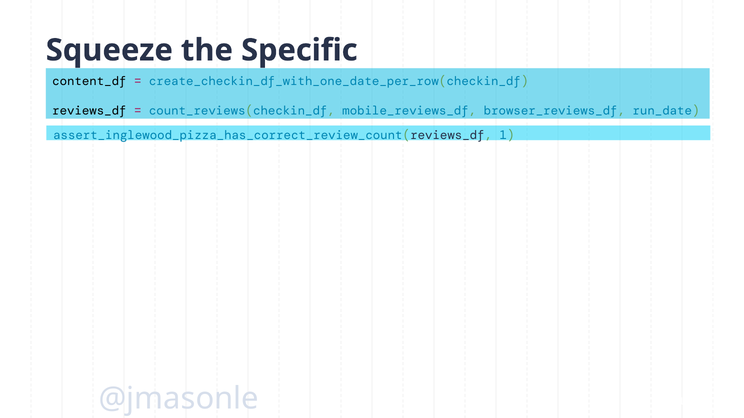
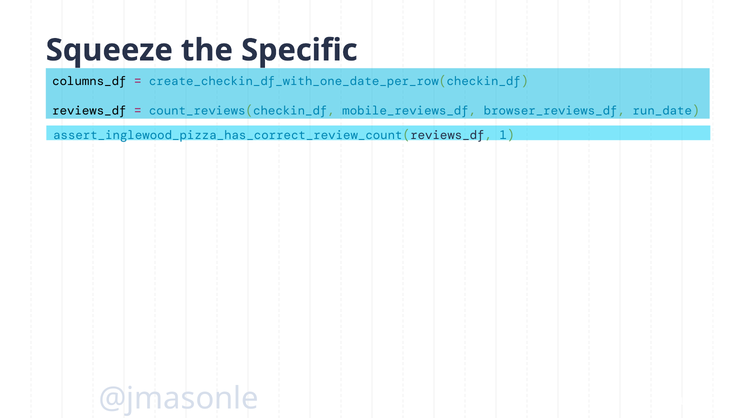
content_df: content_df -> columns_df
